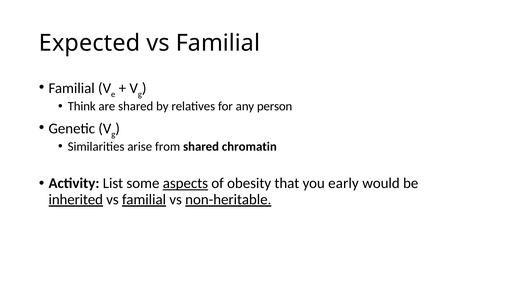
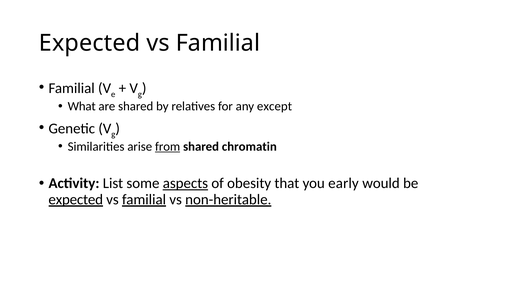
Think: Think -> What
person: person -> except
from underline: none -> present
inherited at (76, 199): inherited -> expected
